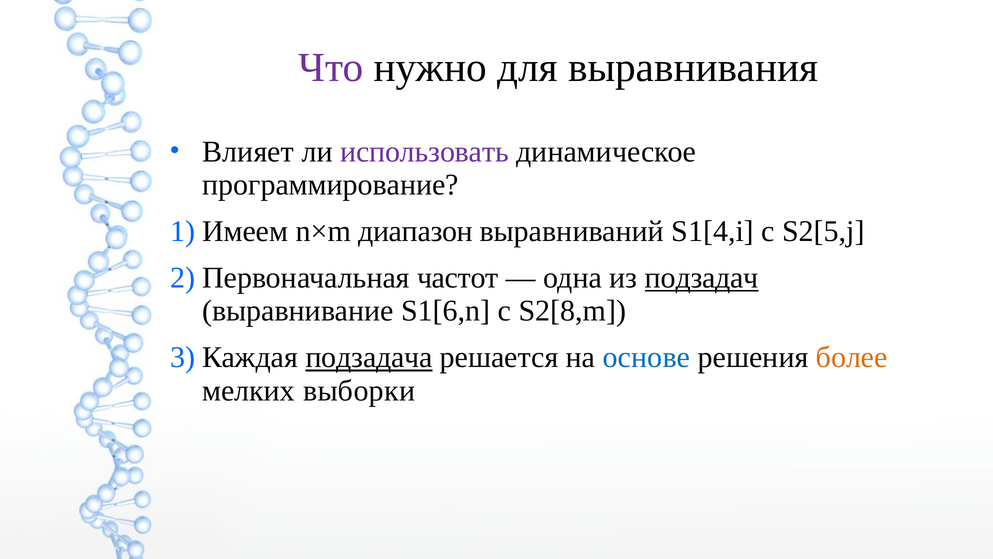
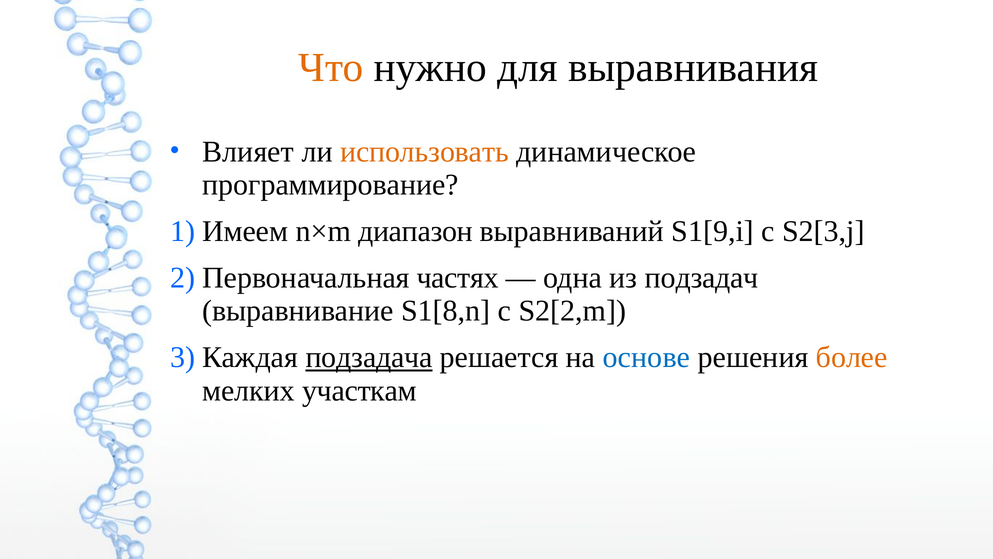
Что colour: purple -> orange
использовать colour: purple -> orange
S1[4,i: S1[4,i -> S1[9,i
S2[5,j: S2[5,j -> S2[3,j
частот: частот -> частях
подзадач underline: present -> none
S1[6,n: S1[6,n -> S1[8,n
S2[8,m: S2[8,m -> S2[2,m
выборки: выборки -> участкам
